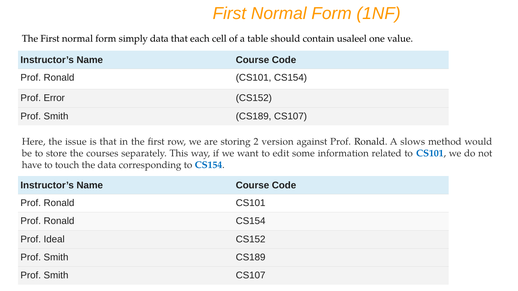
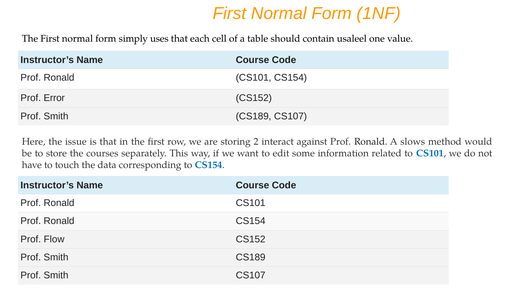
simply data: data -> uses
version: version -> interact
Ideal: Ideal -> Flow
